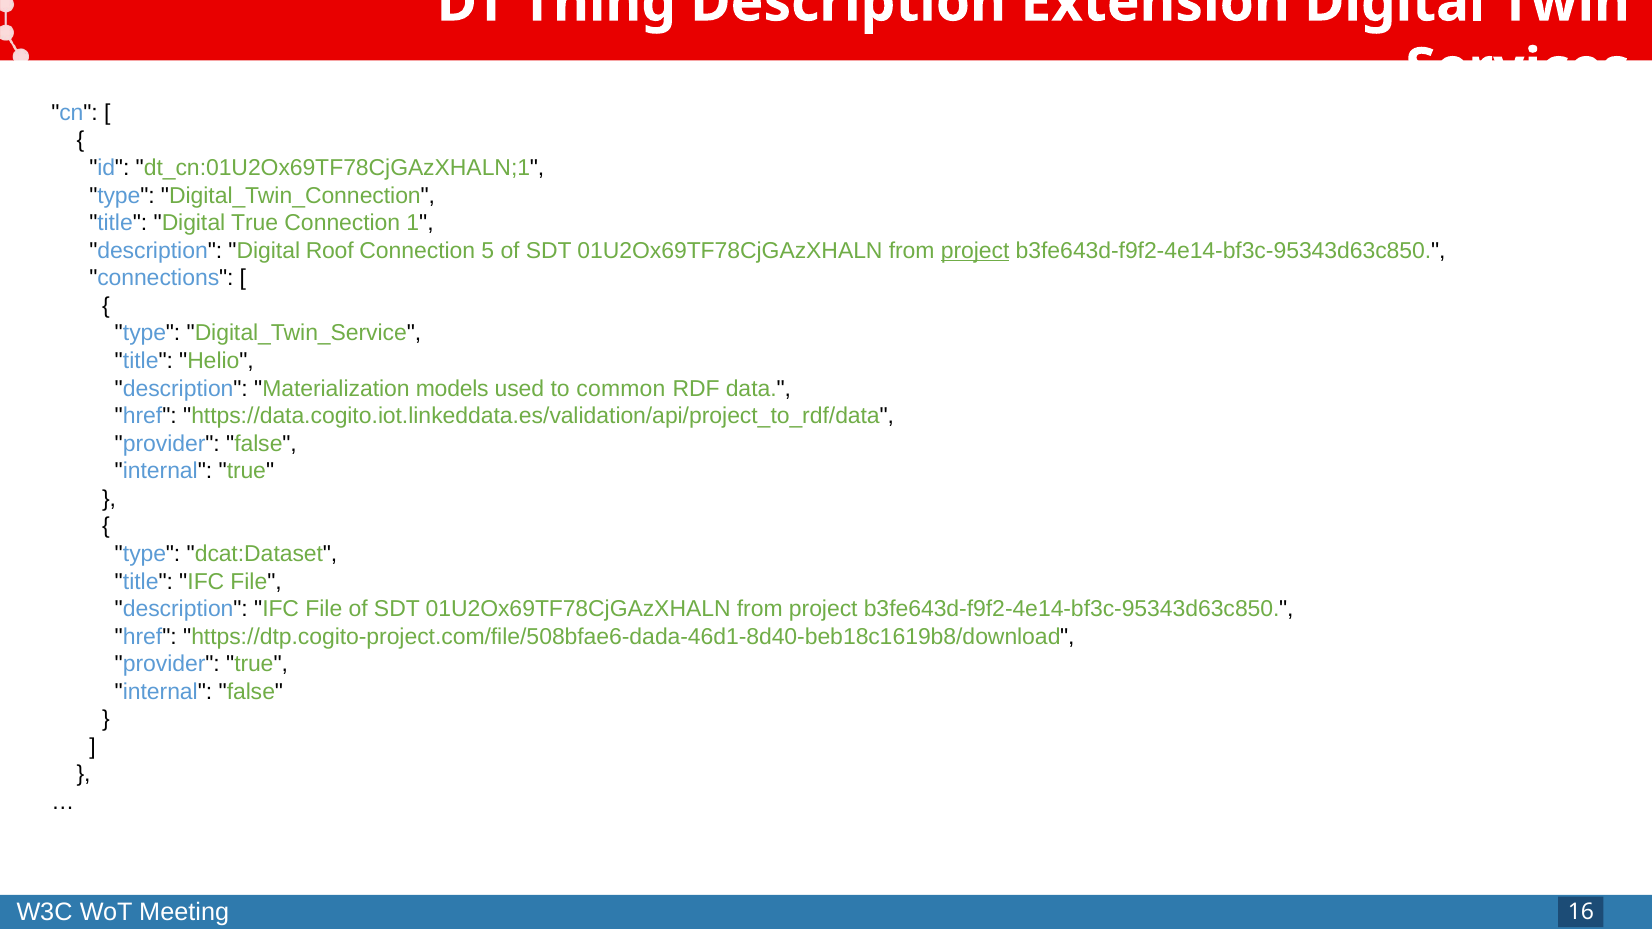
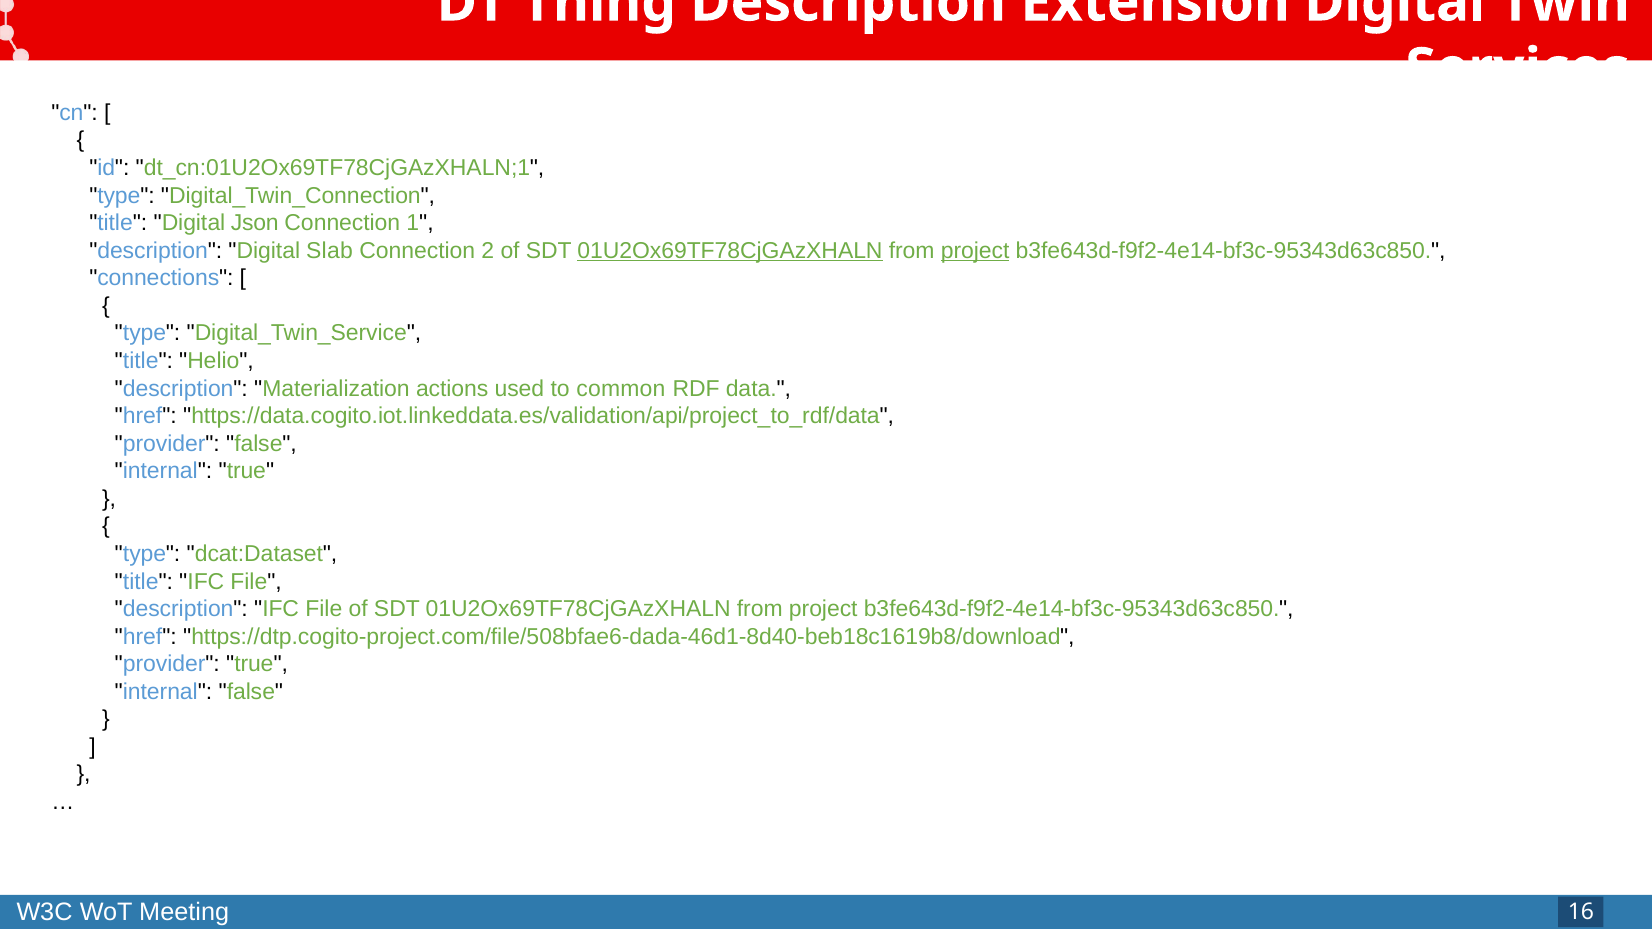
Digital True: True -> Json
Roof: Roof -> Slab
5: 5 -> 2
01U2Ox69TF78CjGAzXHALN at (730, 251) underline: none -> present
models: models -> actions
